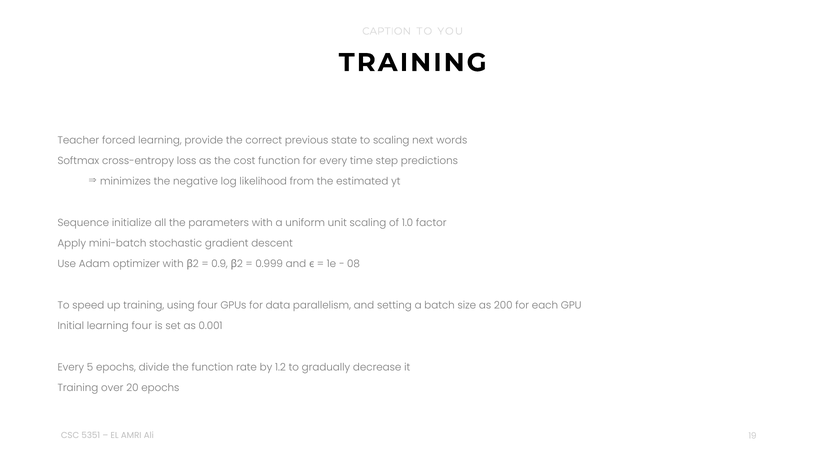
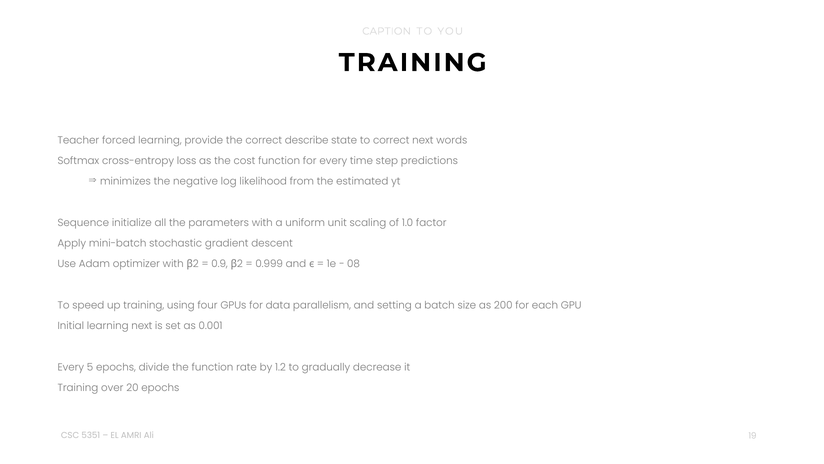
previous: previous -> describe
to scaling: scaling -> correct
learning four: four -> next
